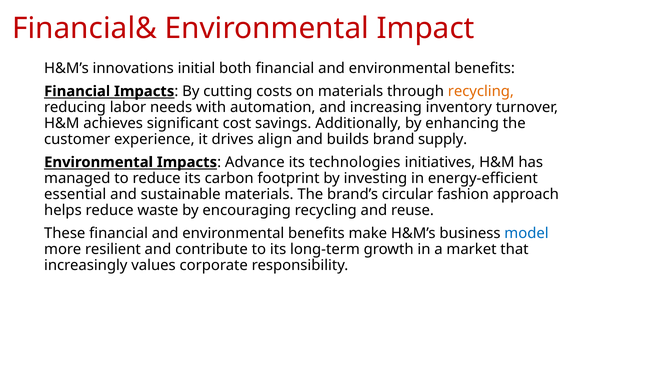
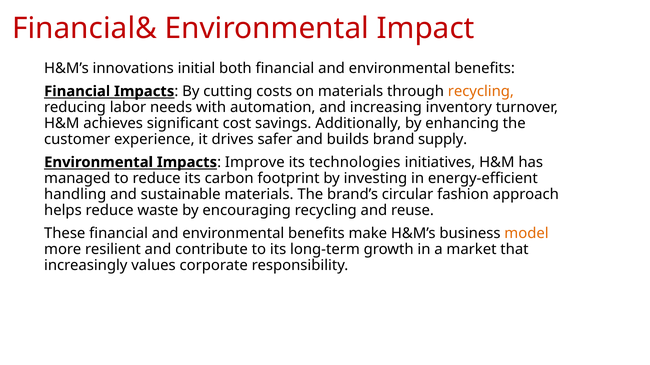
align: align -> safer
Advance: Advance -> Improve
essential: essential -> handling
model colour: blue -> orange
